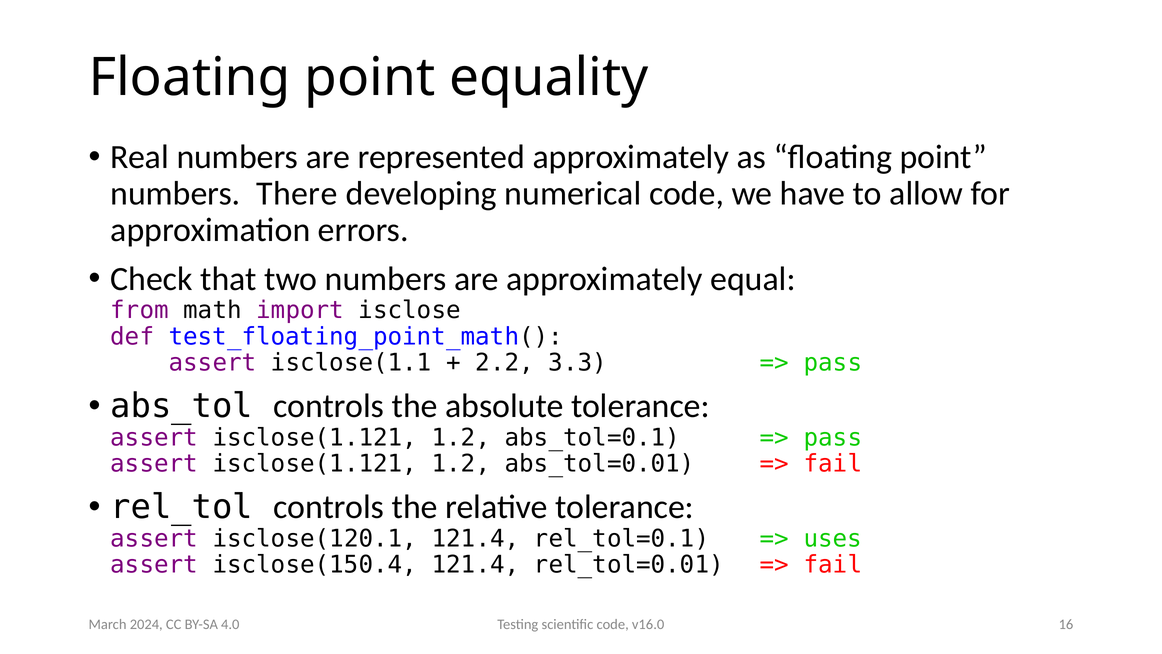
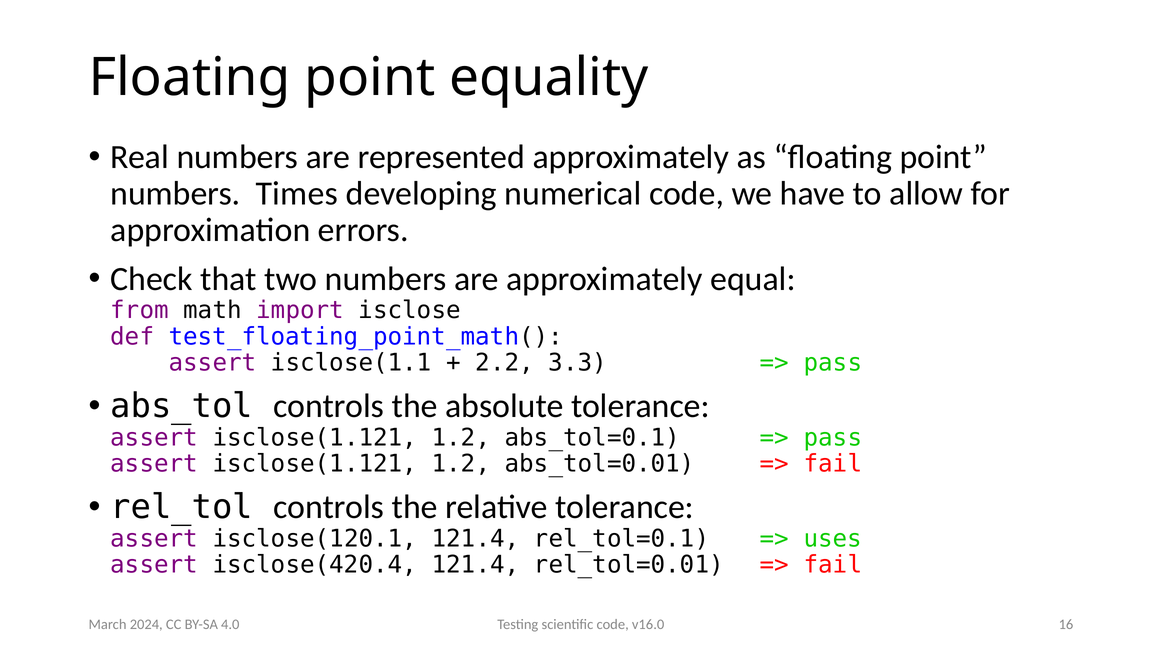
There: There -> Times
isclose(150.4: isclose(150.4 -> isclose(420.4
